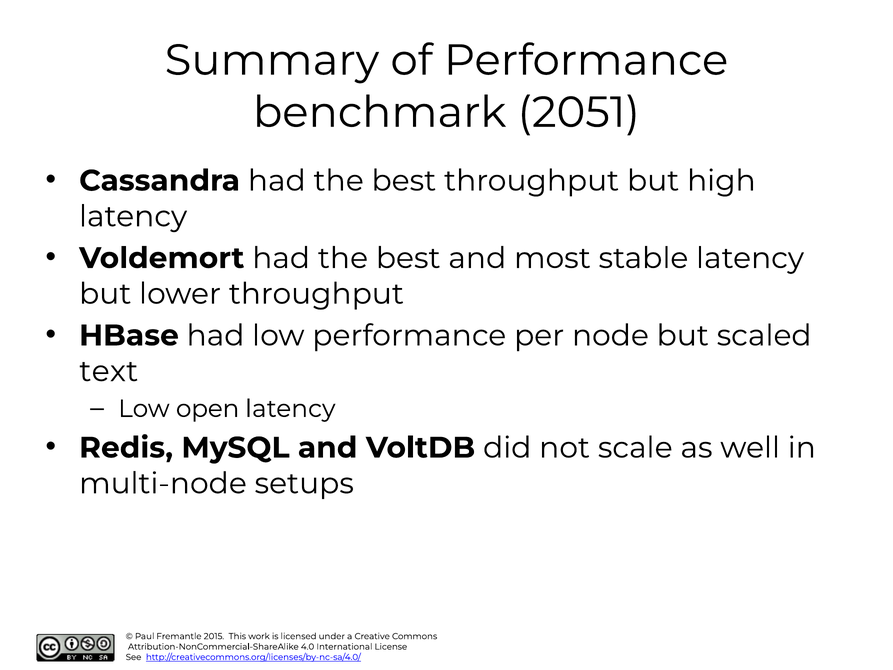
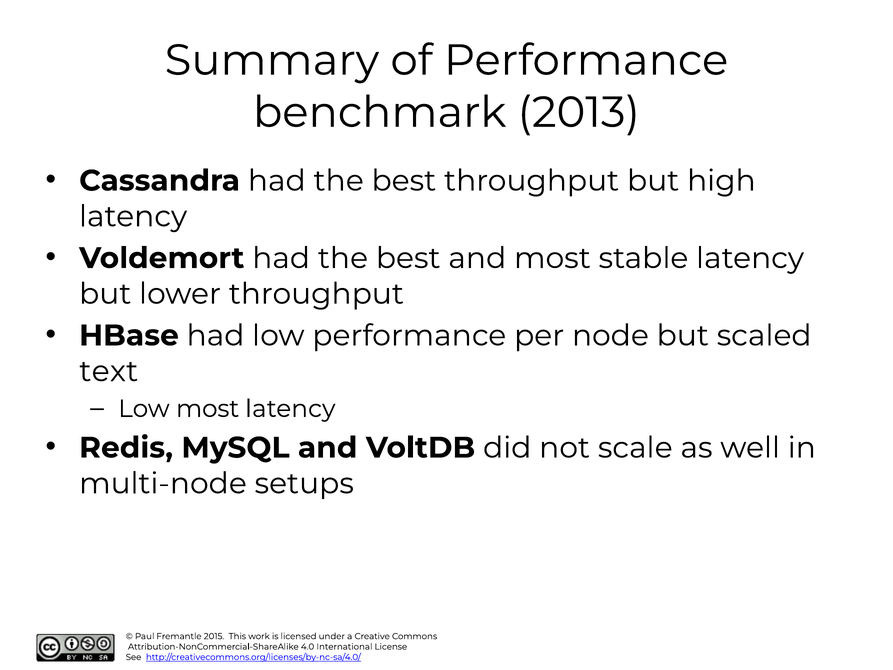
2051: 2051 -> 2013
Low open: open -> most
